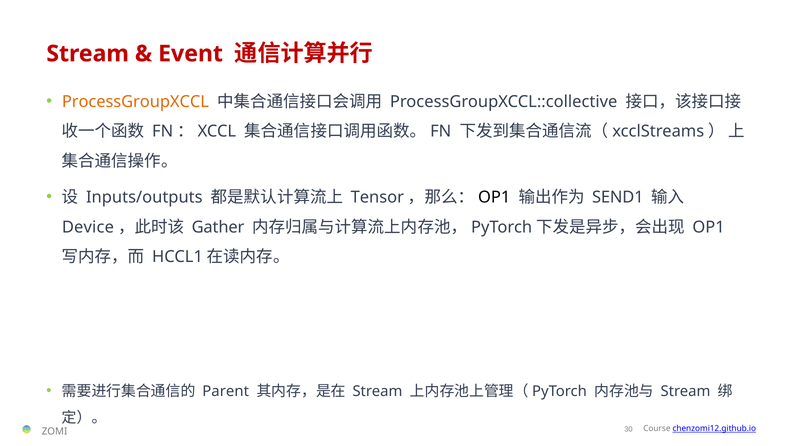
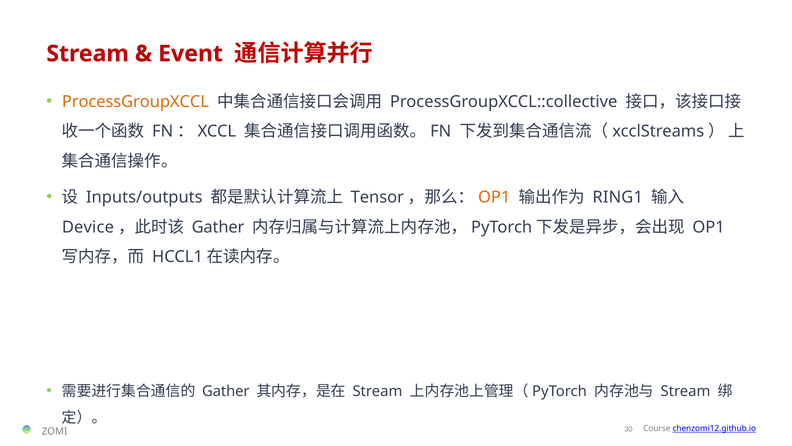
OP1 at (494, 197) colour: black -> orange
SEND1: SEND1 -> RING1
Parent at (226, 391): Parent -> Gather
